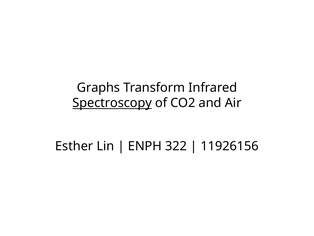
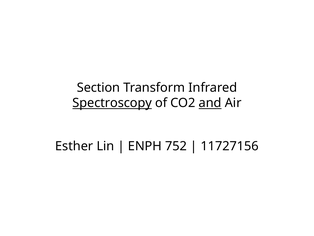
Graphs: Graphs -> Section
and underline: none -> present
322: 322 -> 752
11926156: 11926156 -> 11727156
